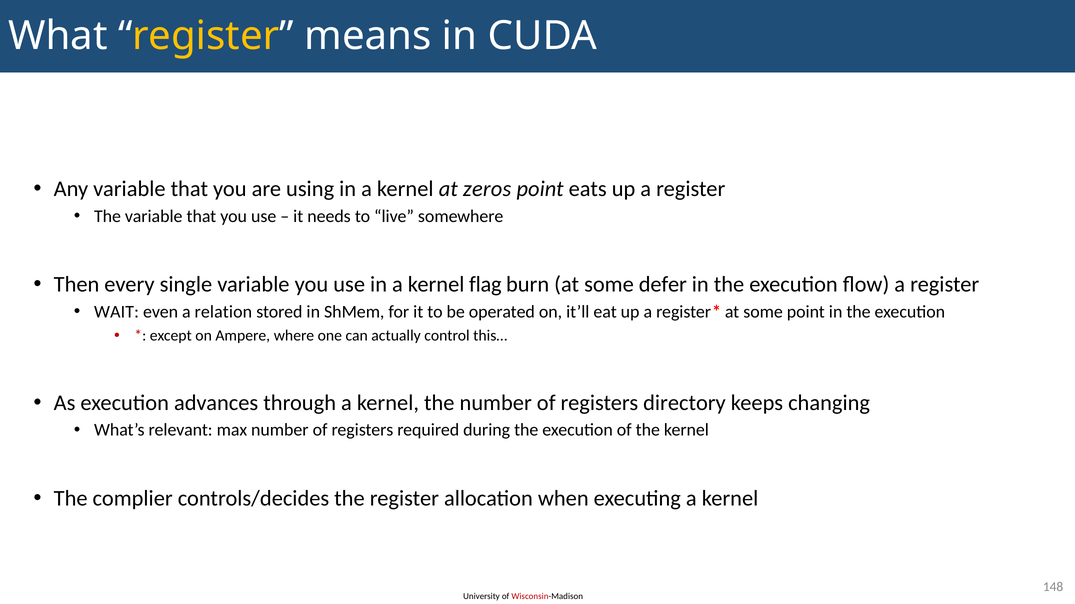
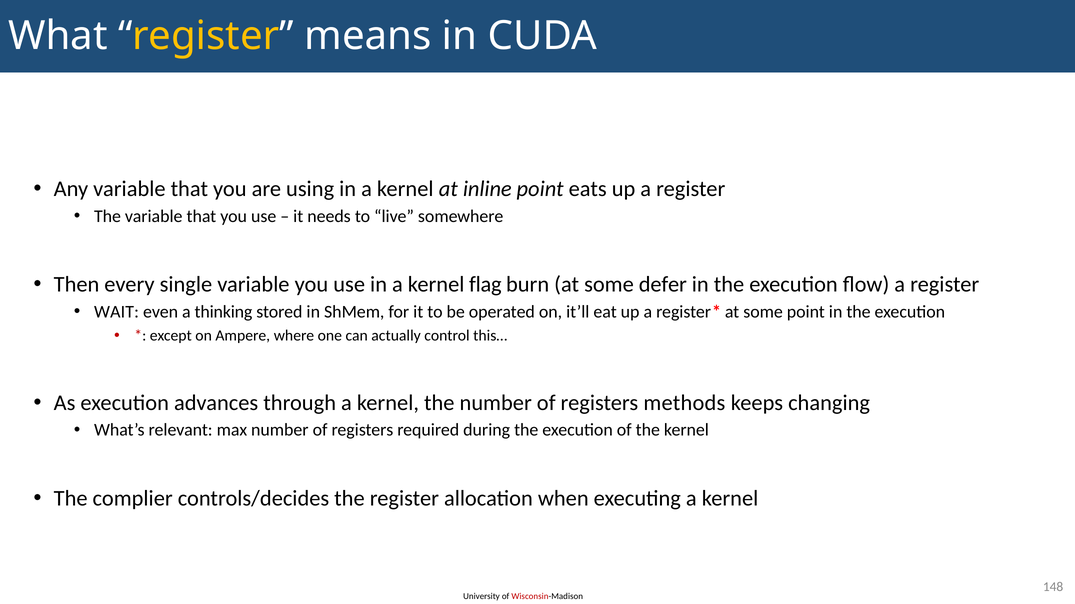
zeros: zeros -> inline
relation: relation -> thinking
directory: directory -> methods
